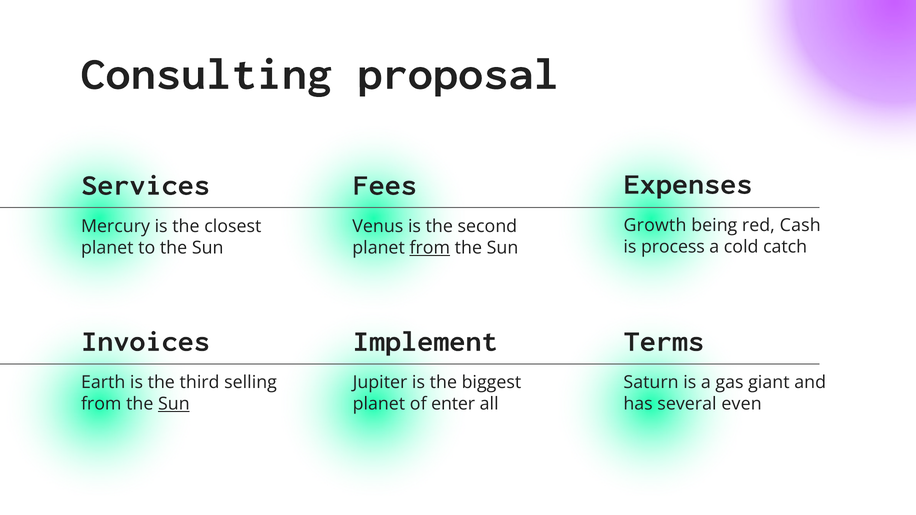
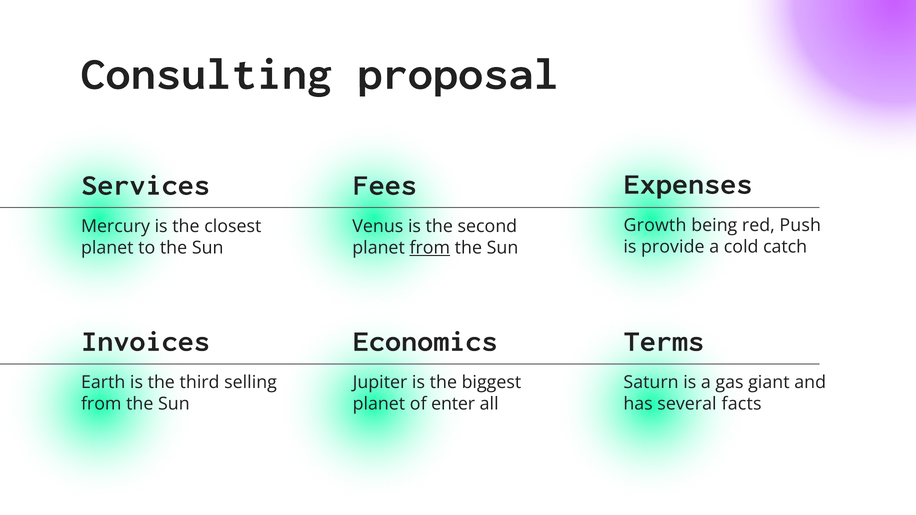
Cash: Cash -> Push
process: process -> provide
Implement: Implement -> Economics
Sun at (174, 404) underline: present -> none
even: even -> facts
